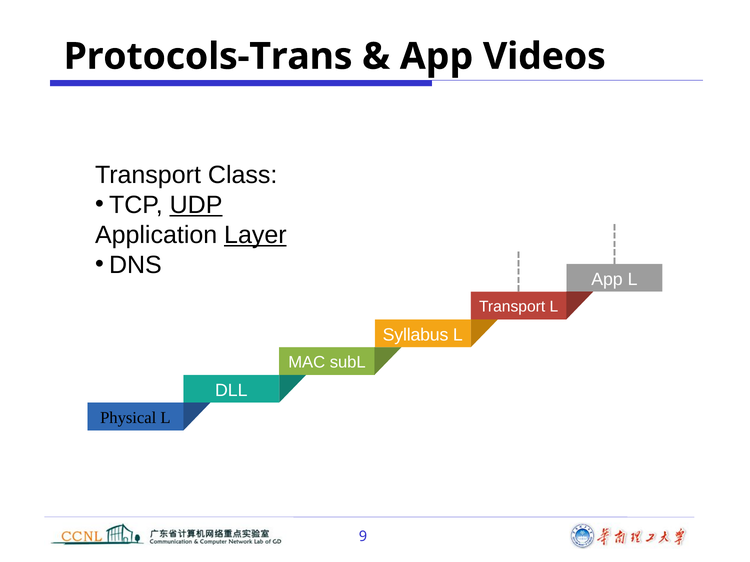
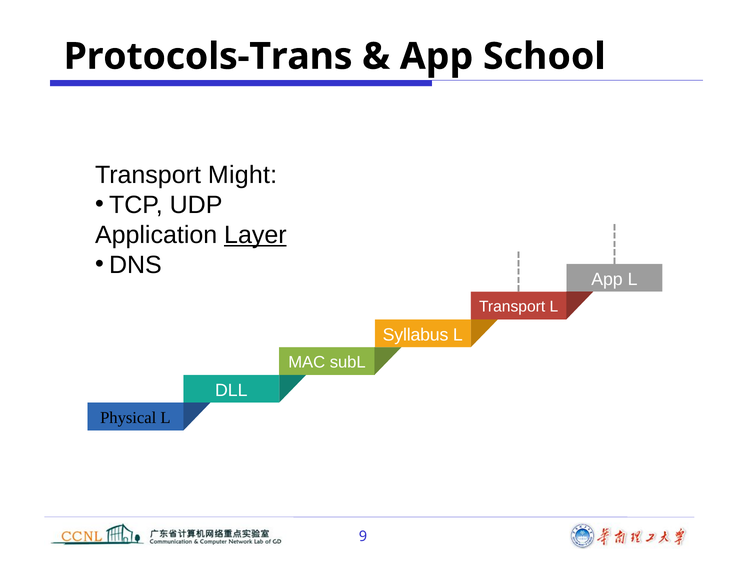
Videos: Videos -> School
Class: Class -> Might
UDP underline: present -> none
